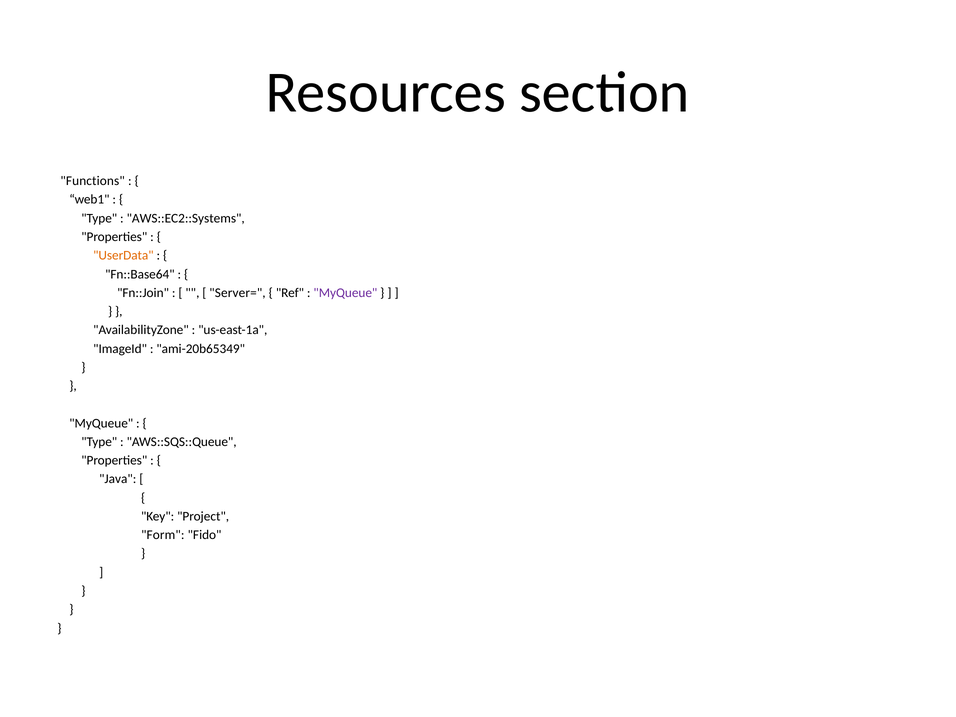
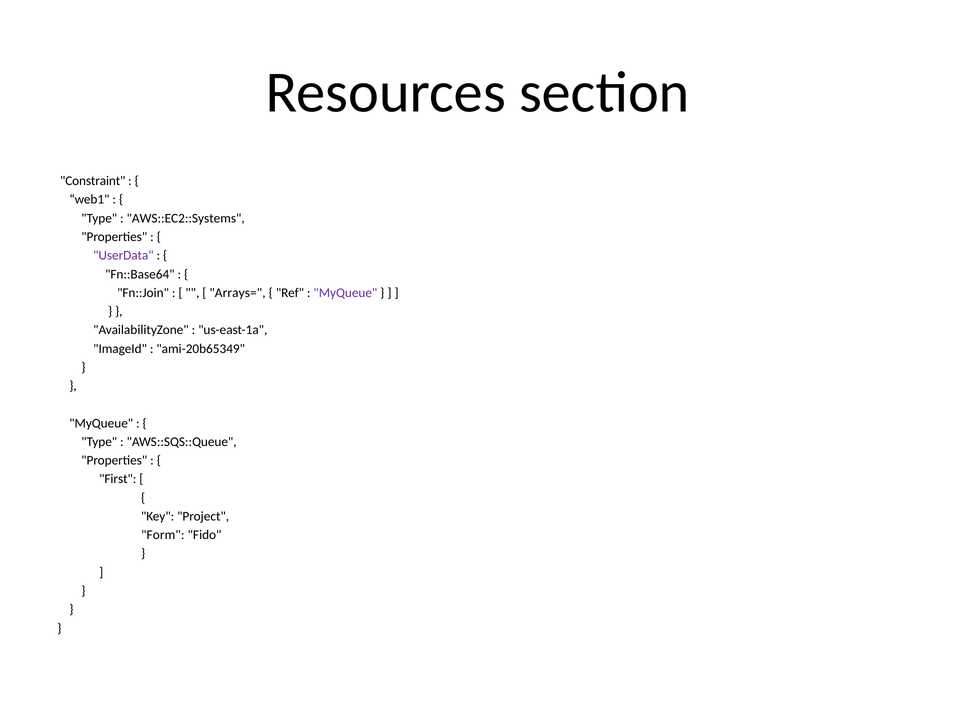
Functions: Functions -> Constraint
UserData colour: orange -> purple
Server=: Server= -> Arrays=
Java: Java -> First
